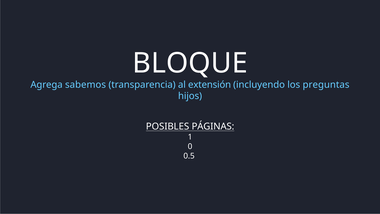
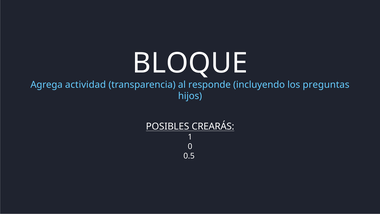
sabemos: sabemos -> actividad
extensión: extensión -> responde
PÁGINAS: PÁGINAS -> CREARÁS
